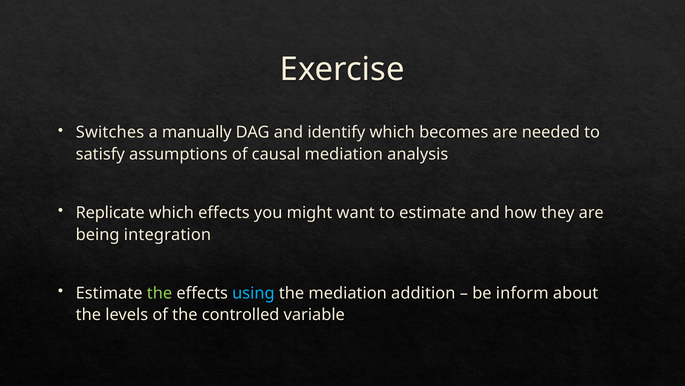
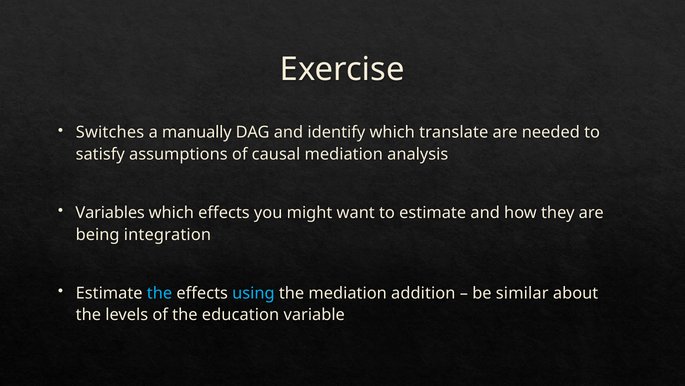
becomes: becomes -> translate
Replicate: Replicate -> Variables
the at (160, 293) colour: light green -> light blue
inform: inform -> similar
controlled: controlled -> education
